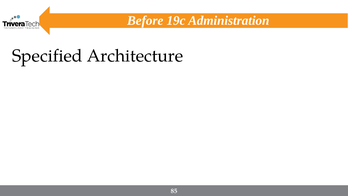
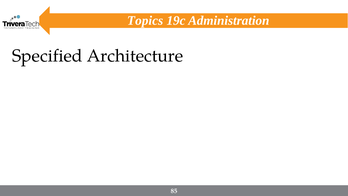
Before: Before -> Topics
